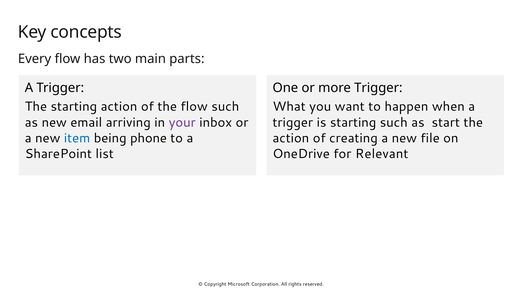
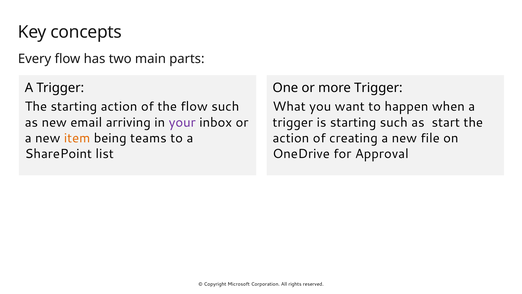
item colour: blue -> orange
phone: phone -> teams
Relevant: Relevant -> Approval
